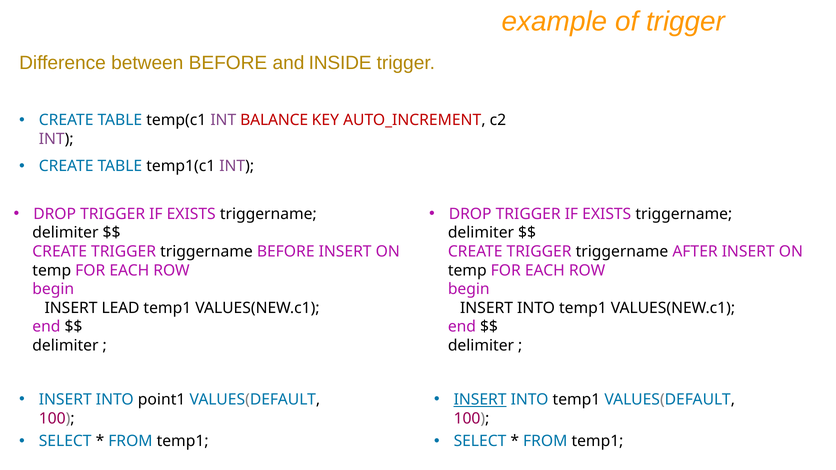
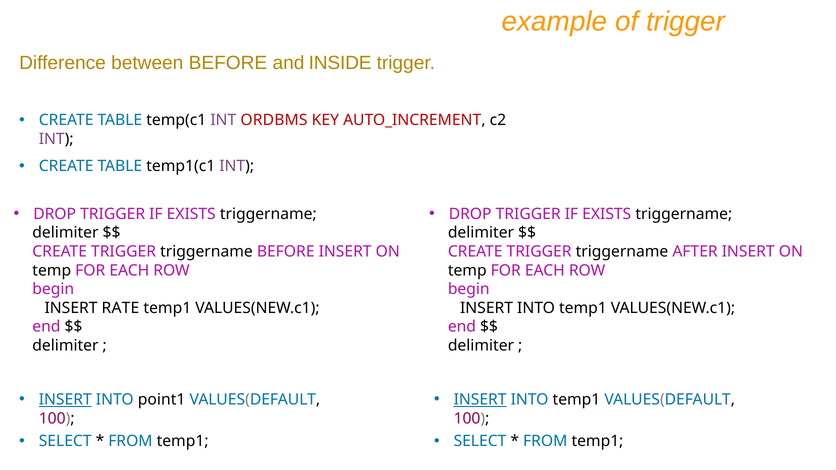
BALANCE: BALANCE -> ORDBMS
LEAD: LEAD -> RATE
INSERT at (65, 400) underline: none -> present
